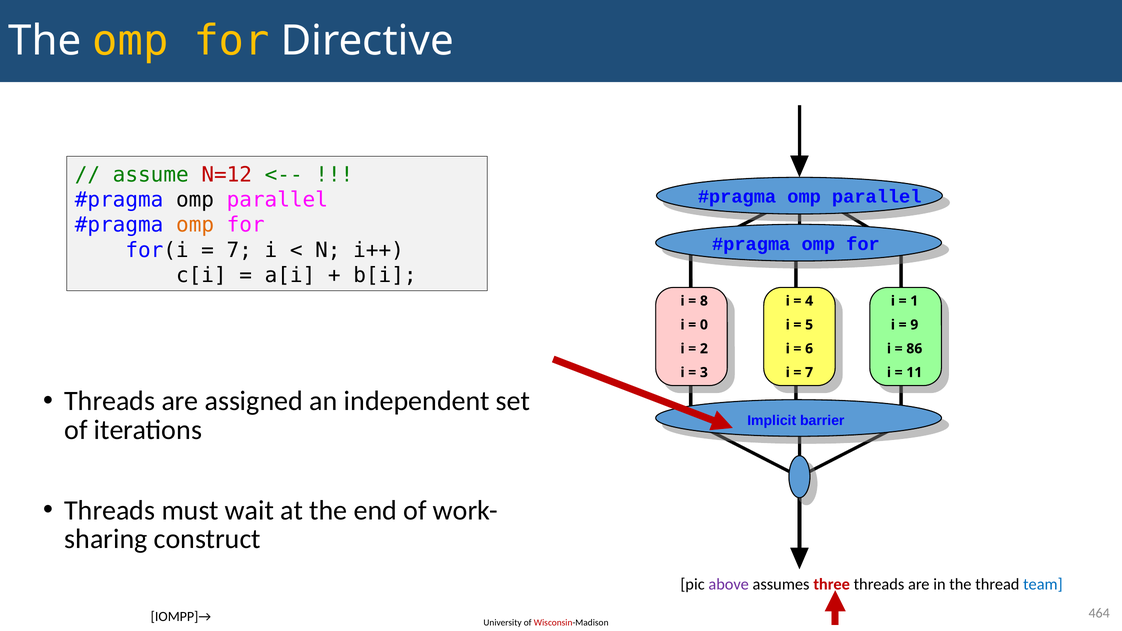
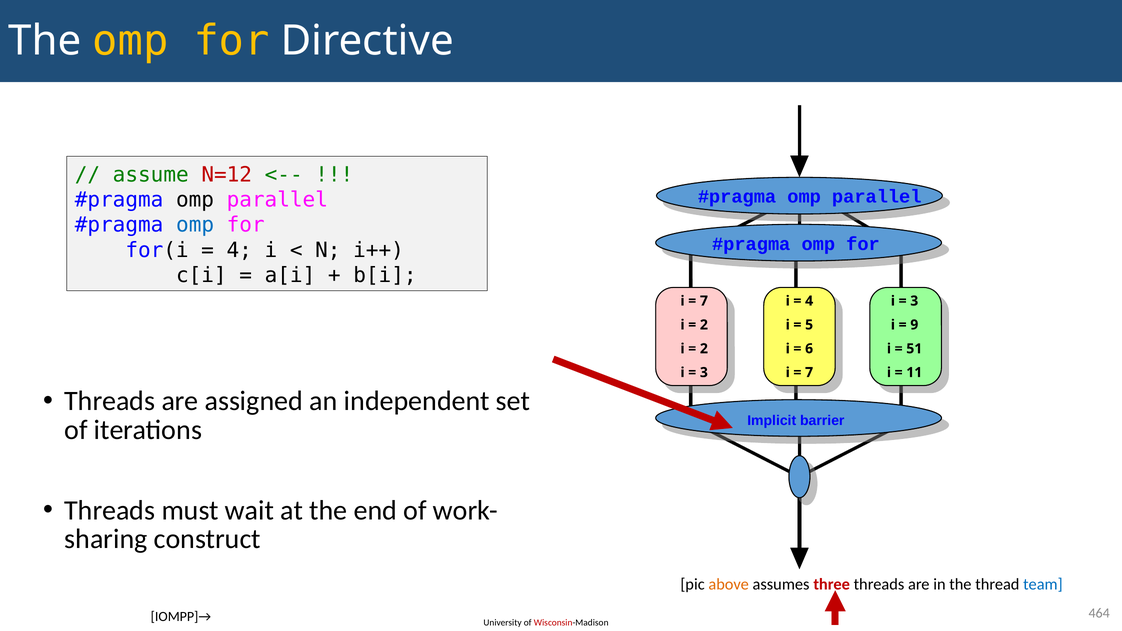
omp at (195, 225) colour: orange -> blue
7 at (239, 250): 7 -> 4
8 at (704, 301): 8 -> 7
1 at (914, 301): 1 -> 3
0 at (704, 325): 0 -> 2
86: 86 -> 51
above colour: purple -> orange
